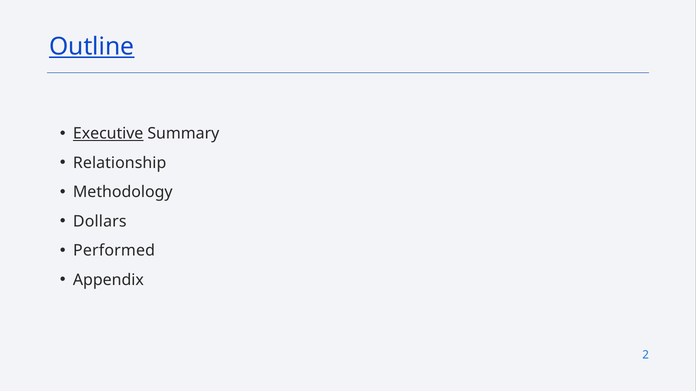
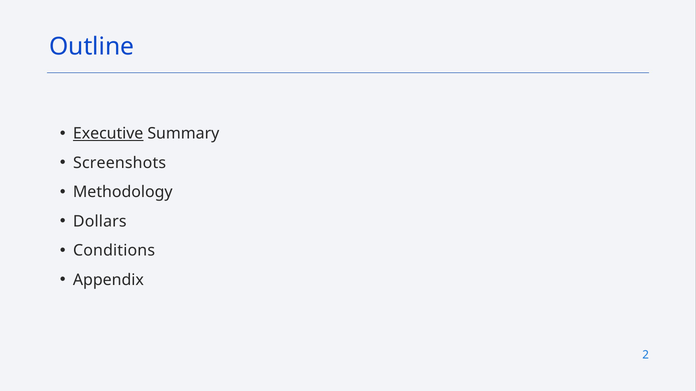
Outline underline: present -> none
Relationship: Relationship -> Screenshots
Performed: Performed -> Conditions
